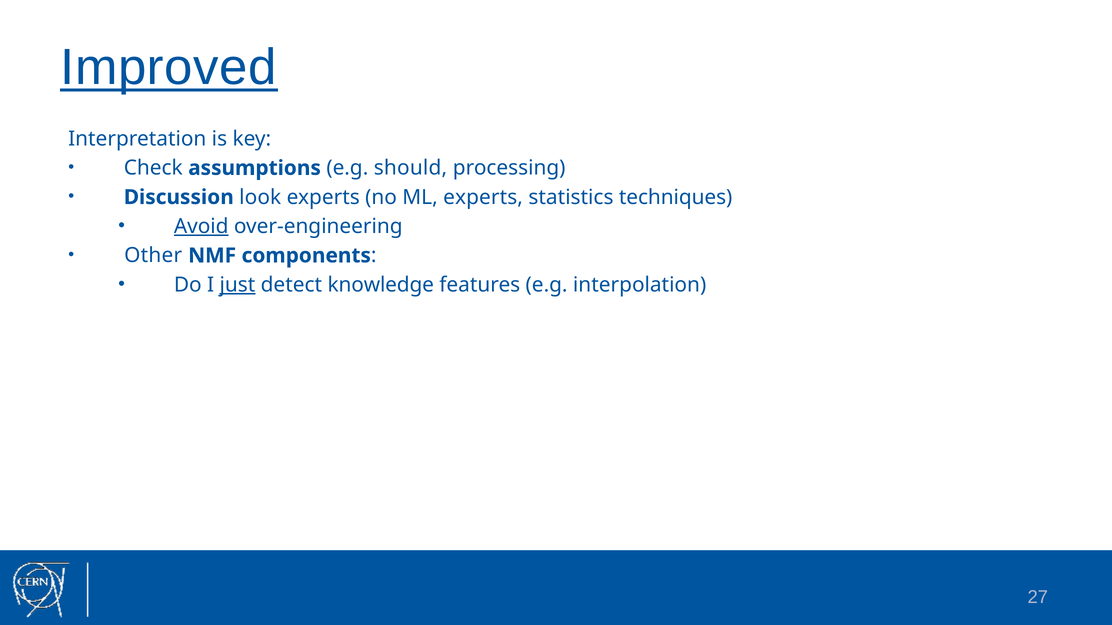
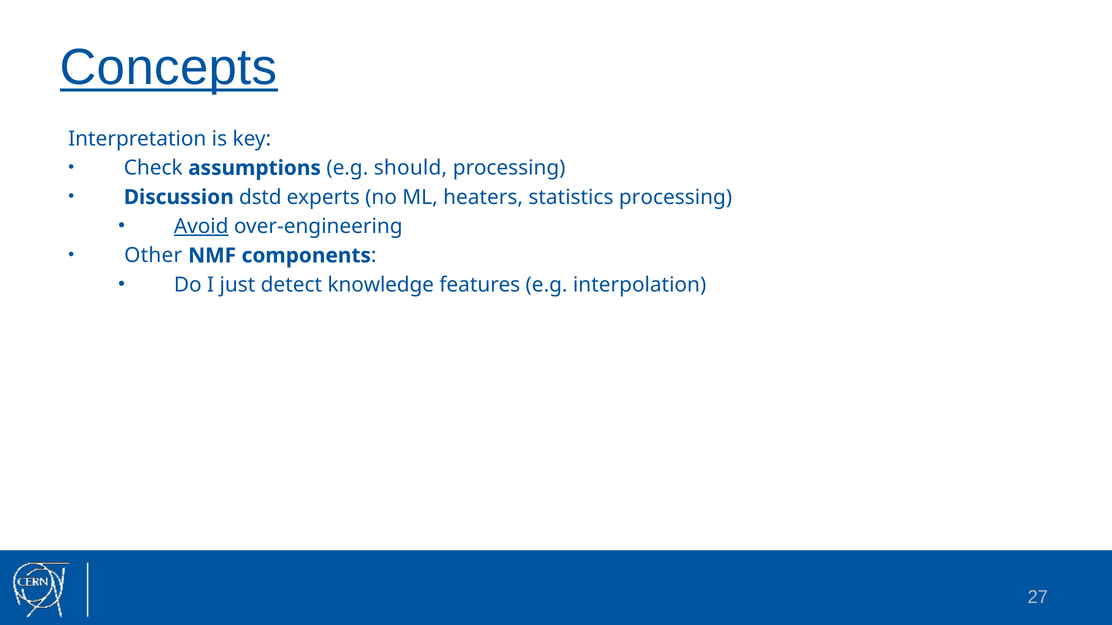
Improved: Improved -> Concepts
look: look -> dstd
ML experts: experts -> heaters
statistics techniques: techniques -> processing
just underline: present -> none
